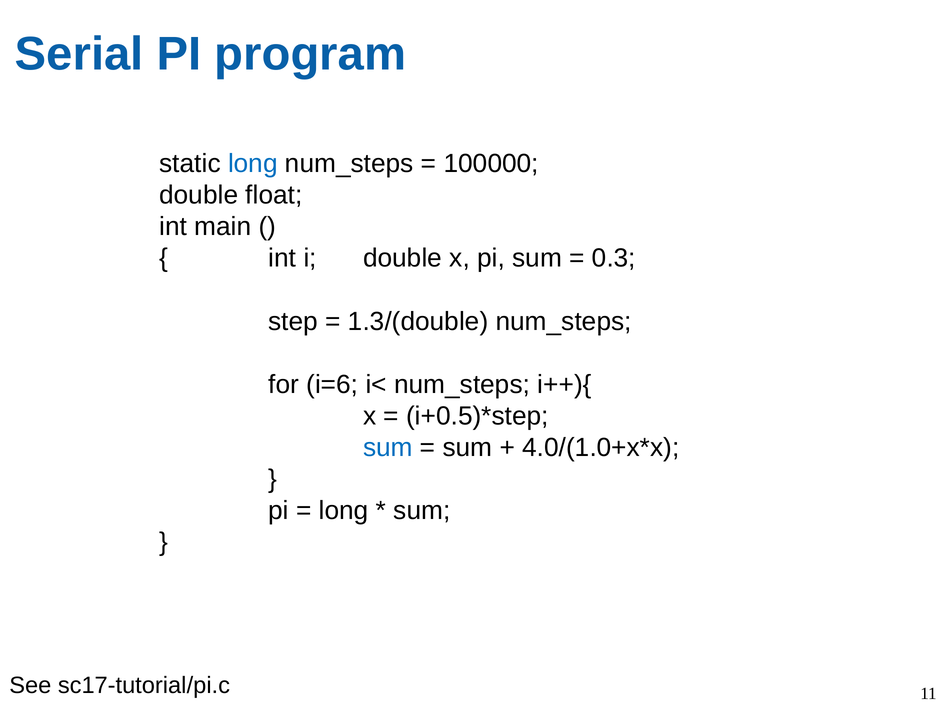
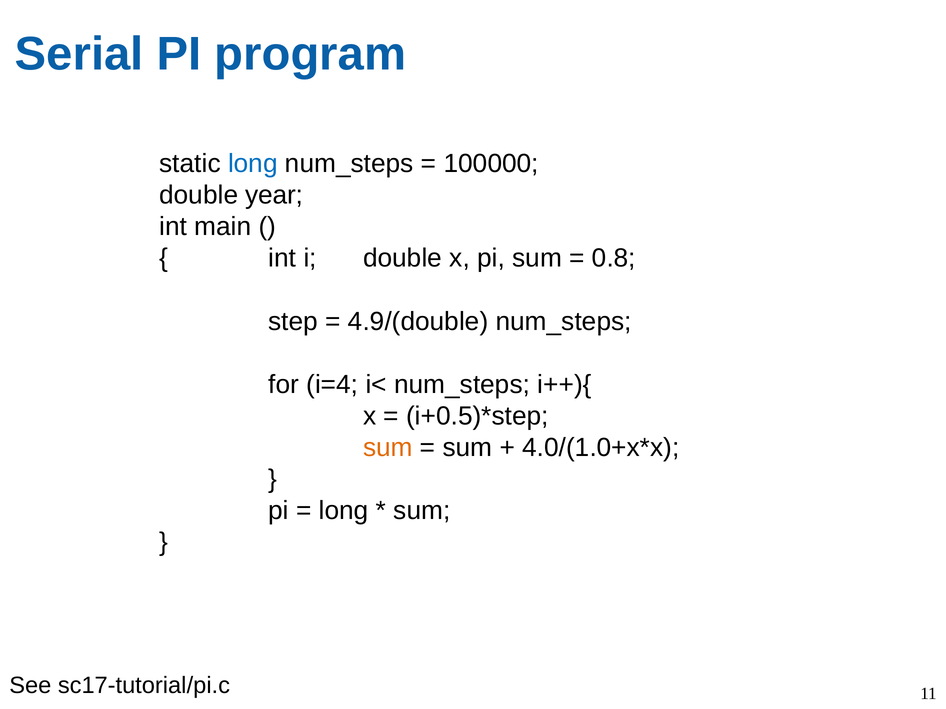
float: float -> year
0.3: 0.3 -> 0.8
1.3/(double: 1.3/(double -> 4.9/(double
i=6: i=6 -> i=4
sum at (388, 448) colour: blue -> orange
